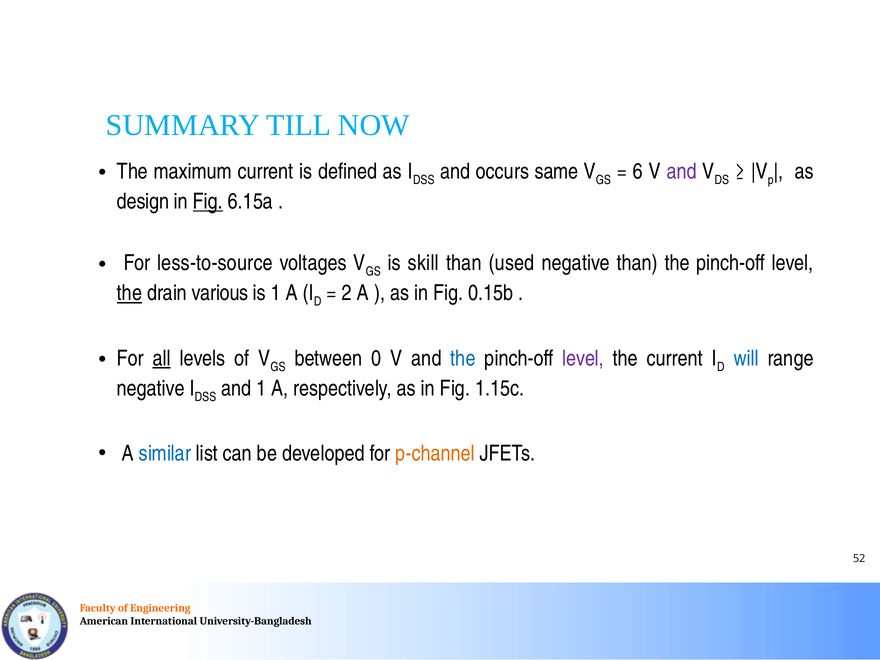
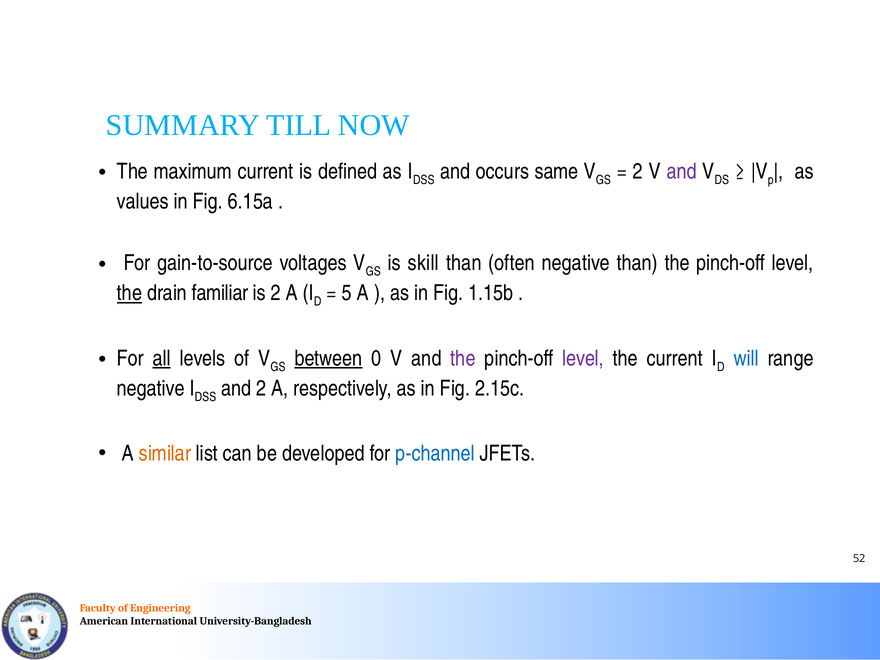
6 at (638, 172): 6 -> 2
design: design -> values
Fig at (208, 202) underline: present -> none
less-to-source: less-to-source -> gain-to-source
used: used -> often
various: various -> familiar
is 1: 1 -> 2
2: 2 -> 5
0.15b: 0.15b -> 1.15b
between underline: none -> present
the at (463, 358) colour: blue -> purple
and 1: 1 -> 2
1.15c: 1.15c -> 2.15c
similar colour: blue -> orange
p-channel colour: orange -> blue
